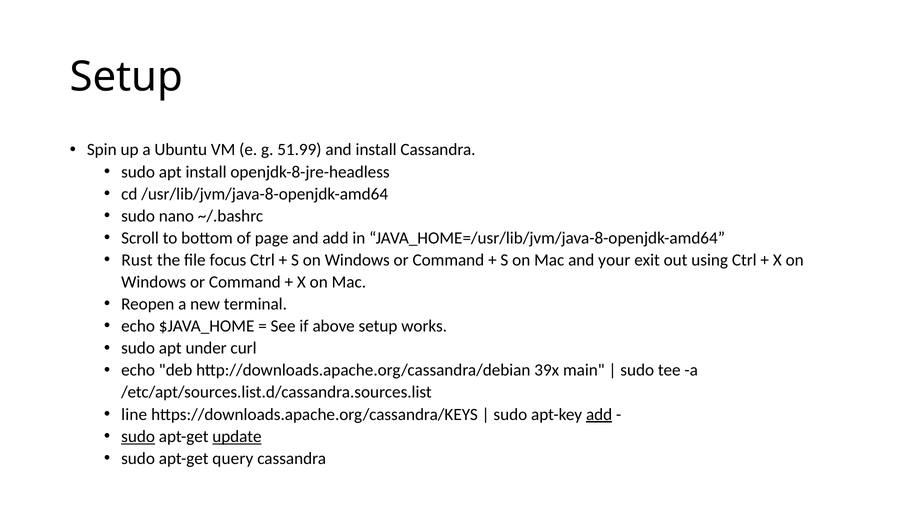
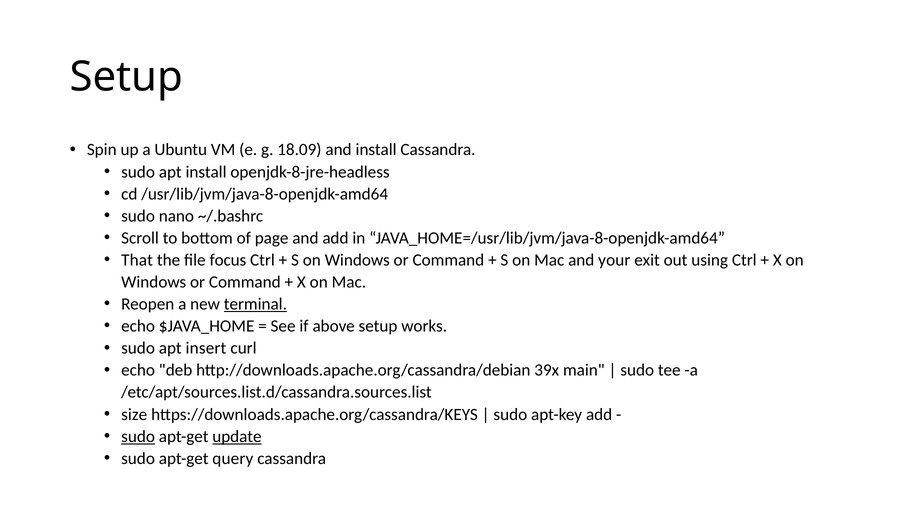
51.99: 51.99 -> 18.09
Rust: Rust -> That
terminal underline: none -> present
under: under -> insert
line: line -> size
add at (599, 414) underline: present -> none
